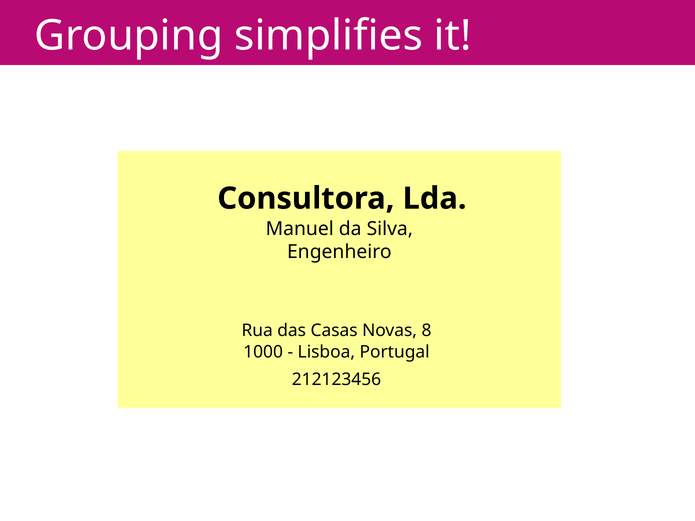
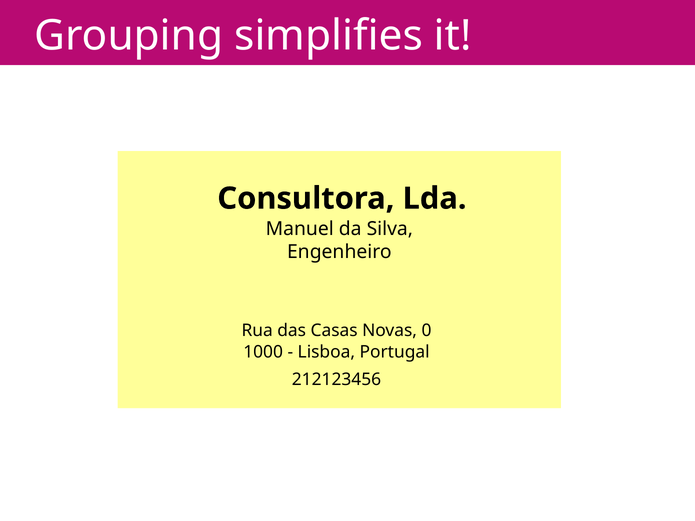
8: 8 -> 0
